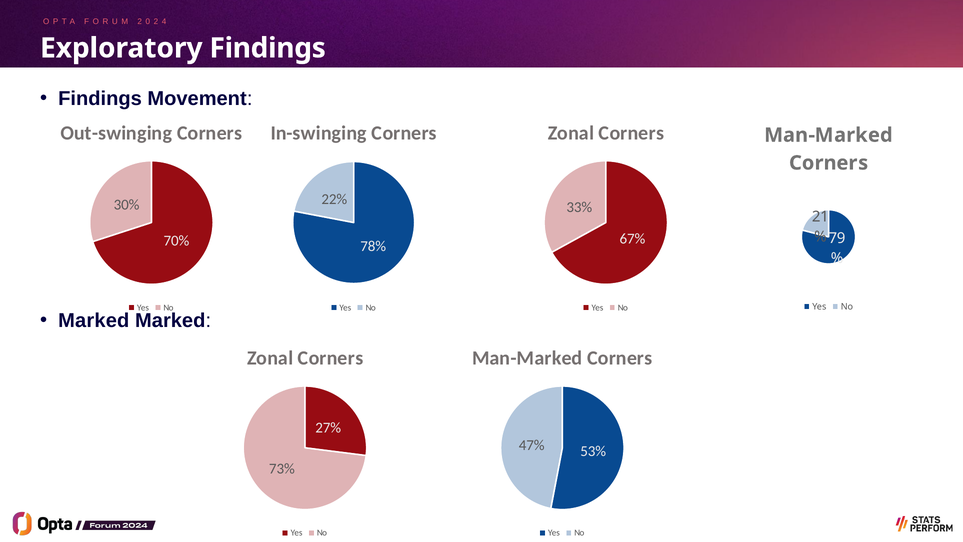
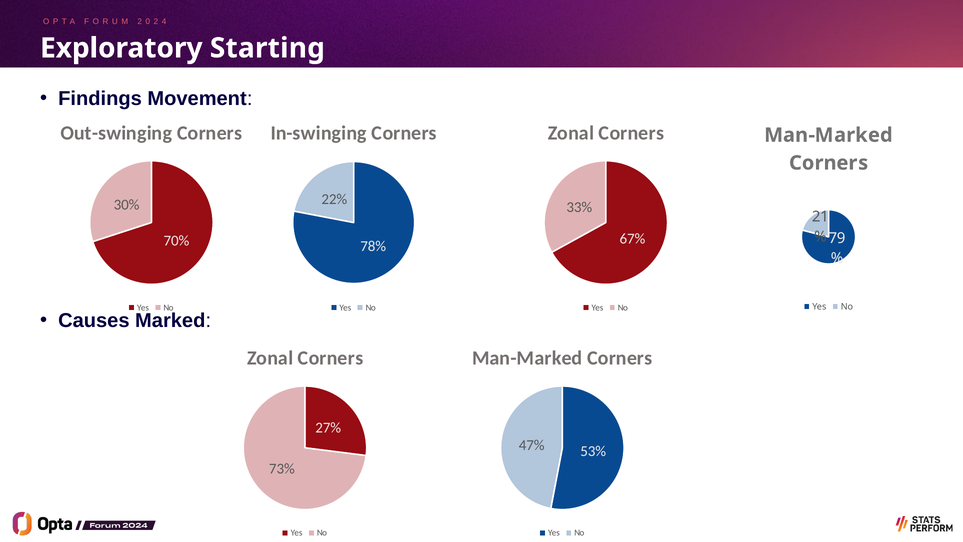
Exploratory Findings: Findings -> Starting
Marked at (94, 320): Marked -> Causes
